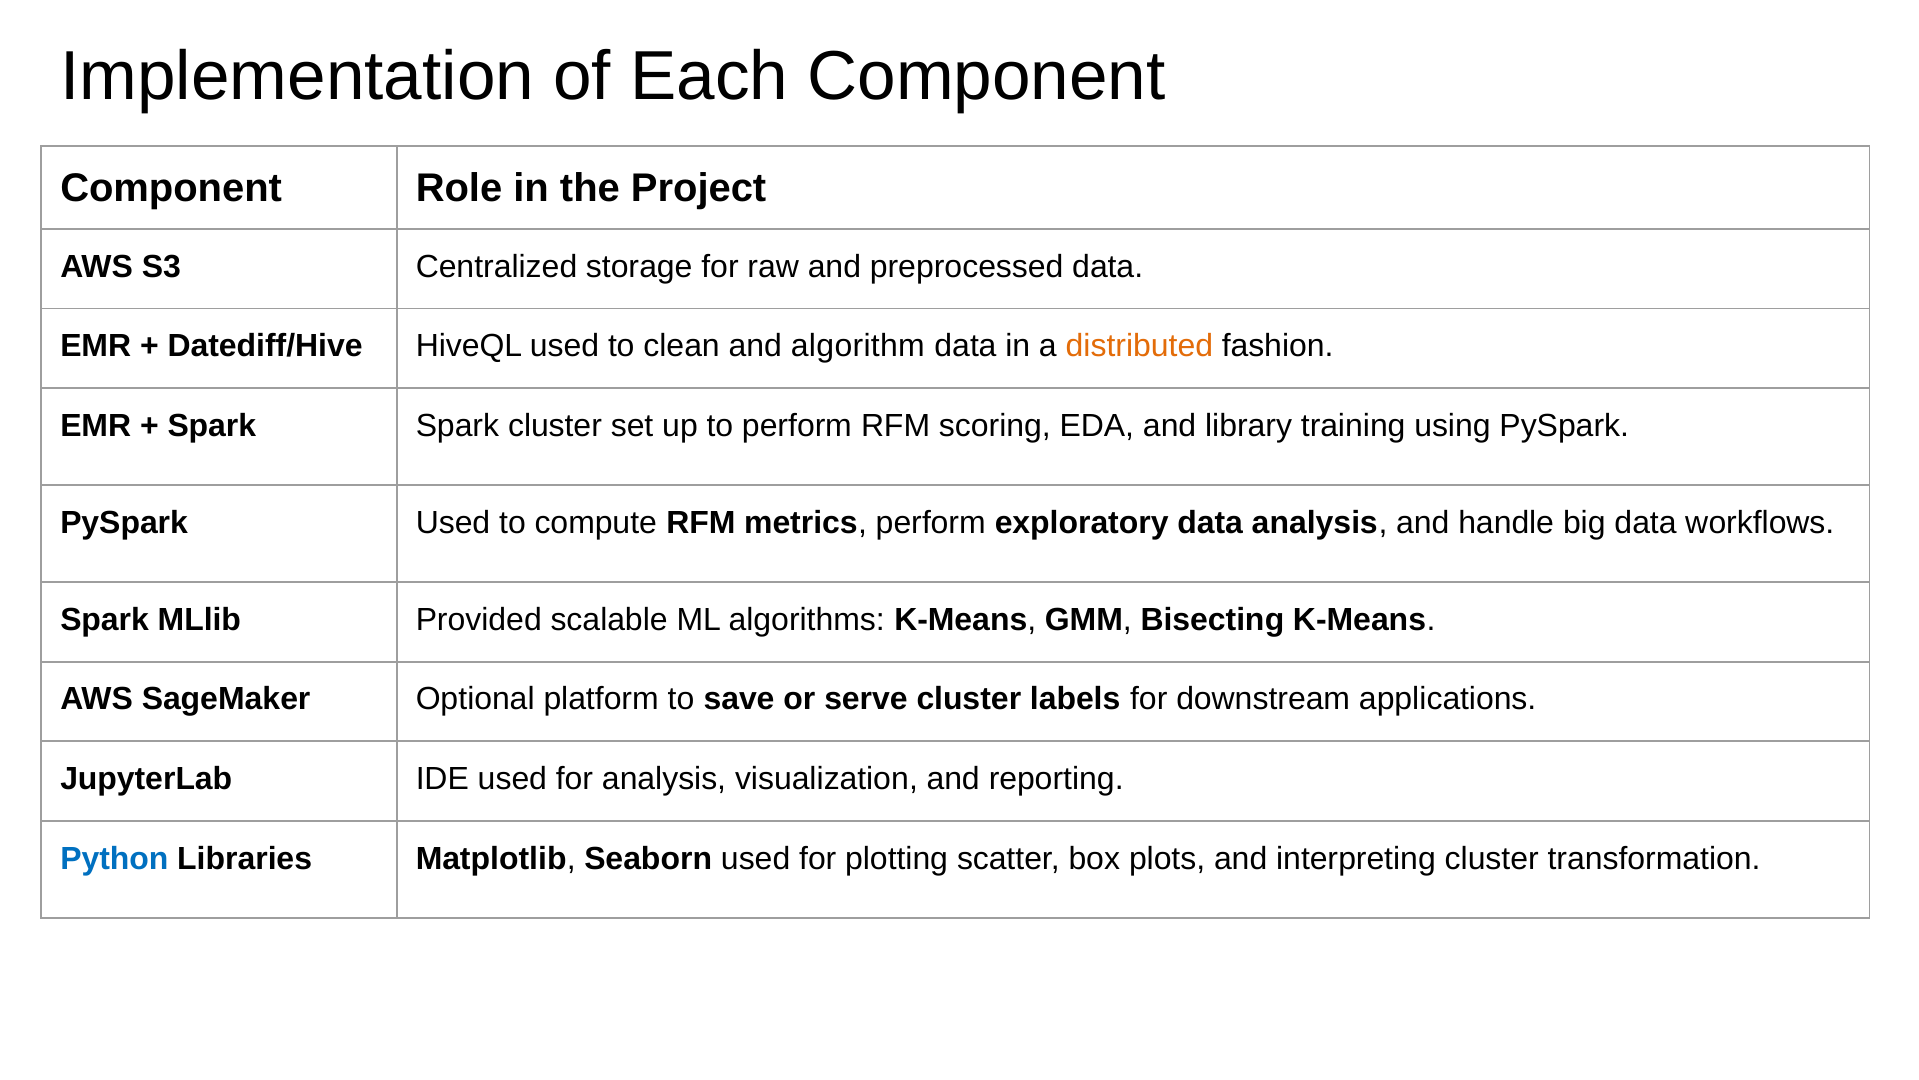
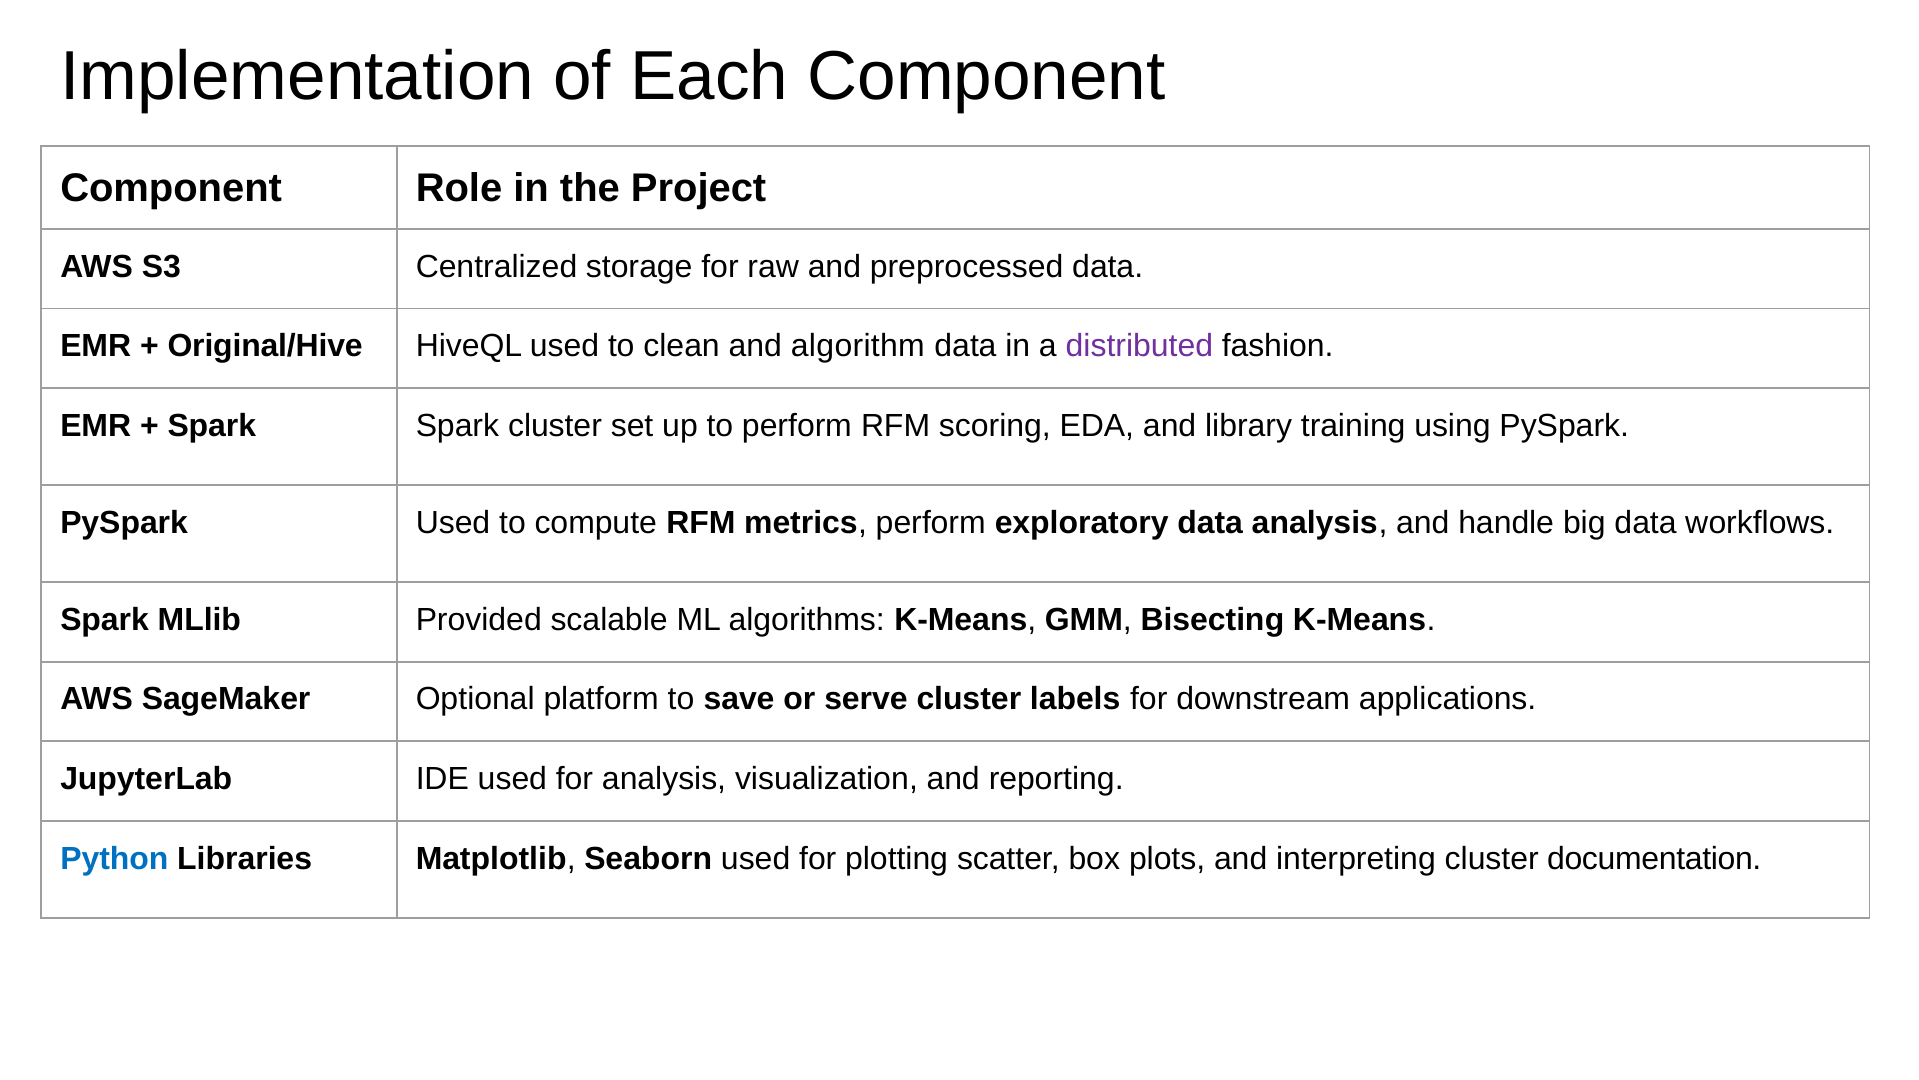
Datediff/Hive: Datediff/Hive -> Original/Hive
distributed colour: orange -> purple
transformation: transformation -> documentation
